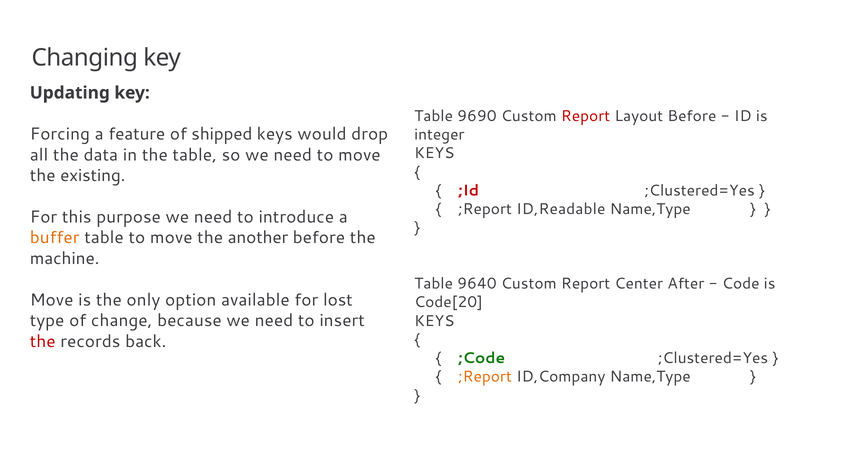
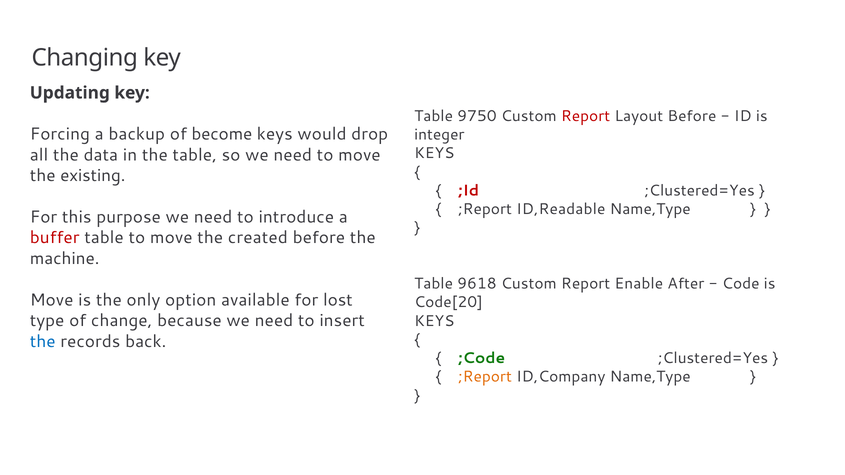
9690: 9690 -> 9750
feature: feature -> backup
shipped: shipped -> become
buffer colour: orange -> red
another: another -> created
9640: 9640 -> 9618
Center: Center -> Enable
the at (43, 341) colour: red -> blue
